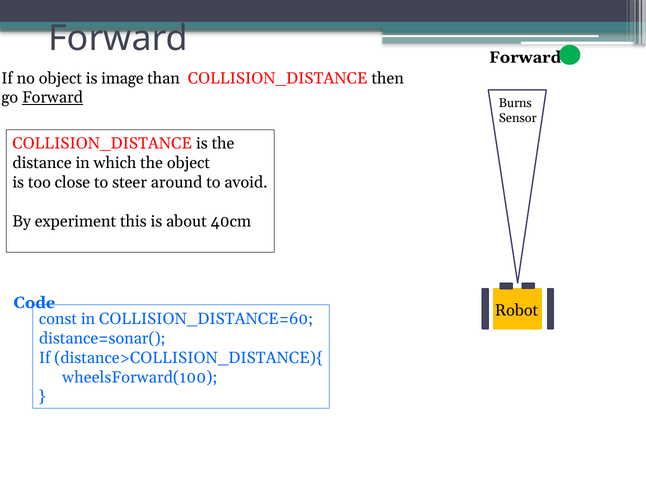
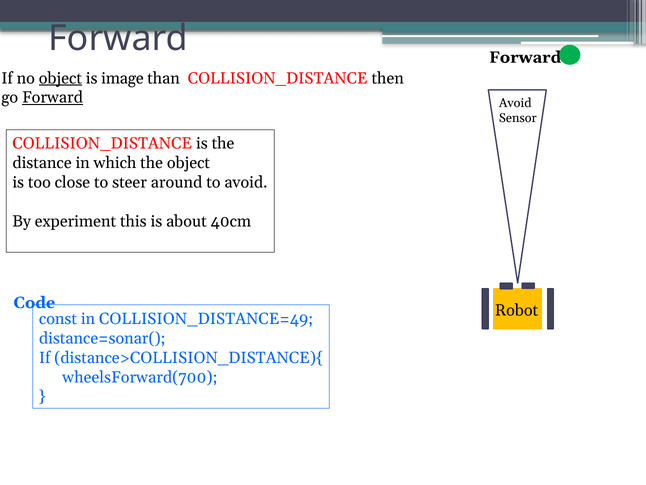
object at (60, 78) underline: none -> present
Burns at (515, 103): Burns -> Avoid
COLLISION_DISTANCE=60: COLLISION_DISTANCE=60 -> COLLISION_DISTANCE=49
wheelsForward(100: wheelsForward(100 -> wheelsForward(700
